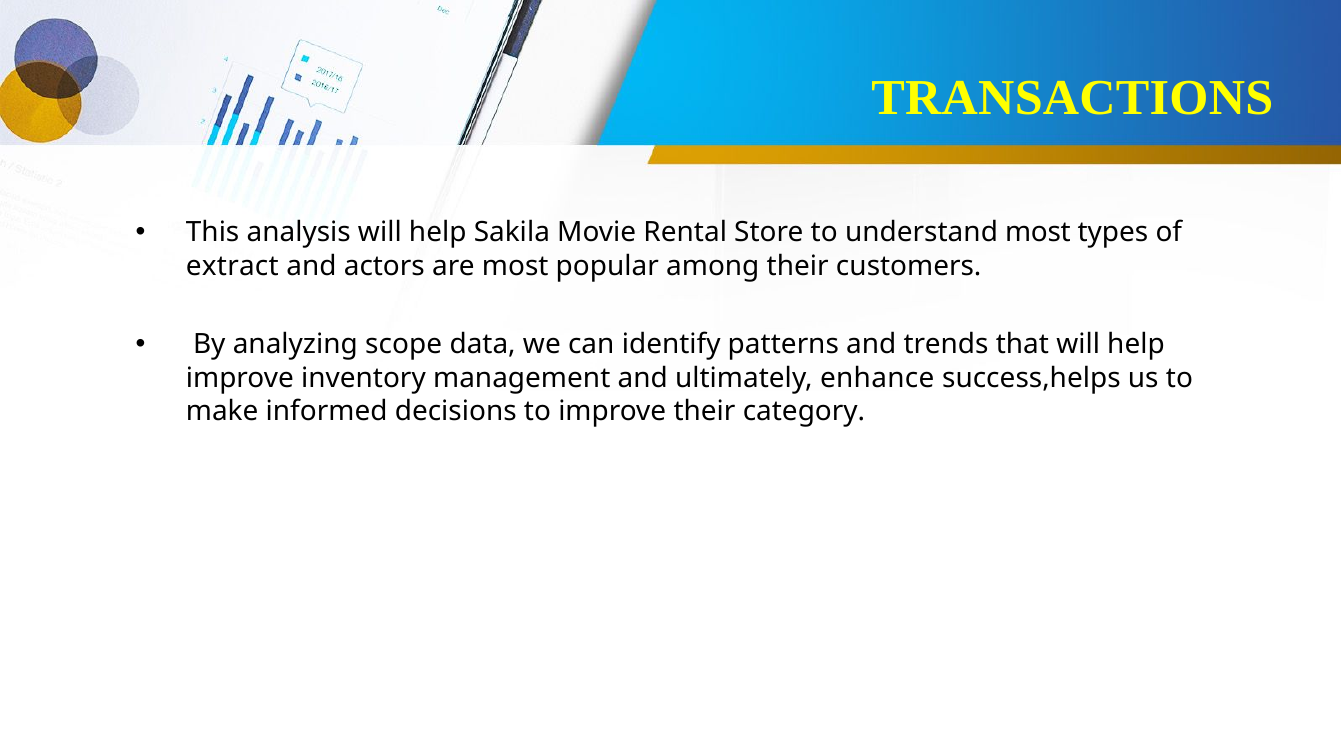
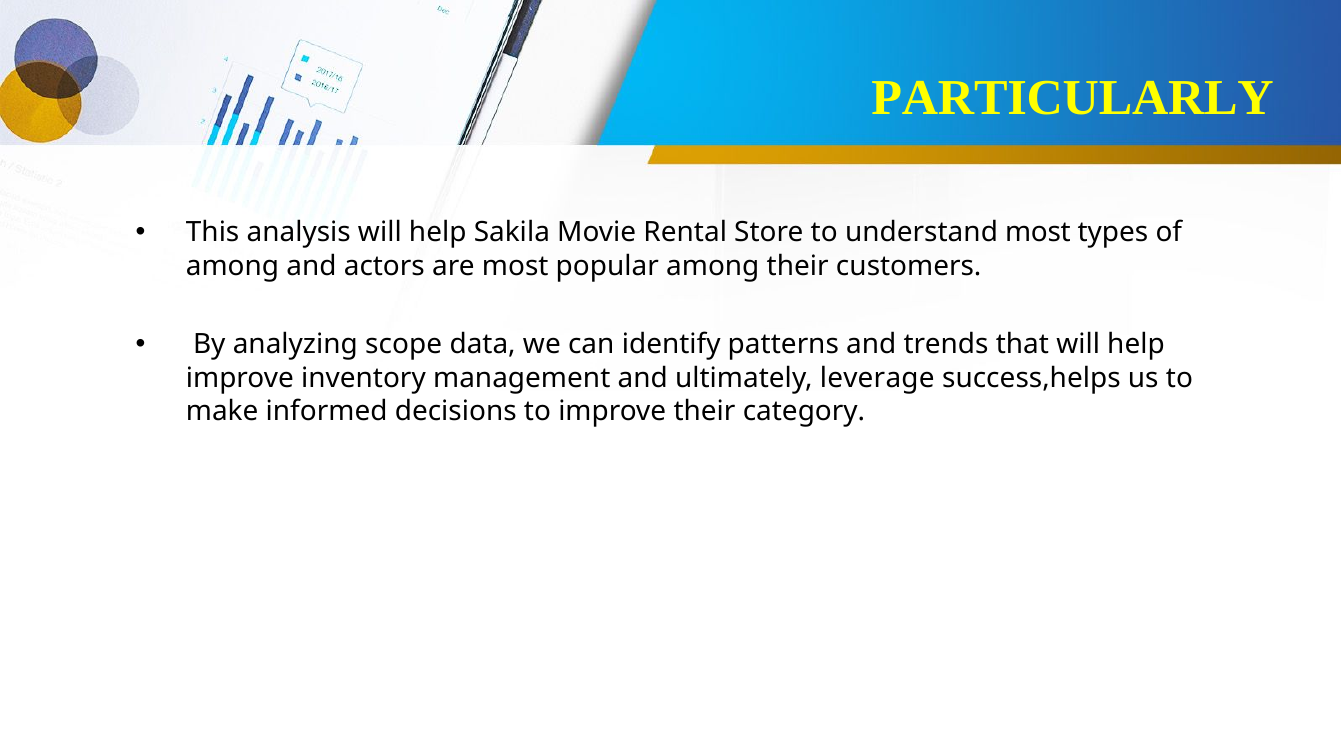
TRANSACTIONS: TRANSACTIONS -> PARTICULARLY
extract at (232, 266): extract -> among
enhance: enhance -> leverage
